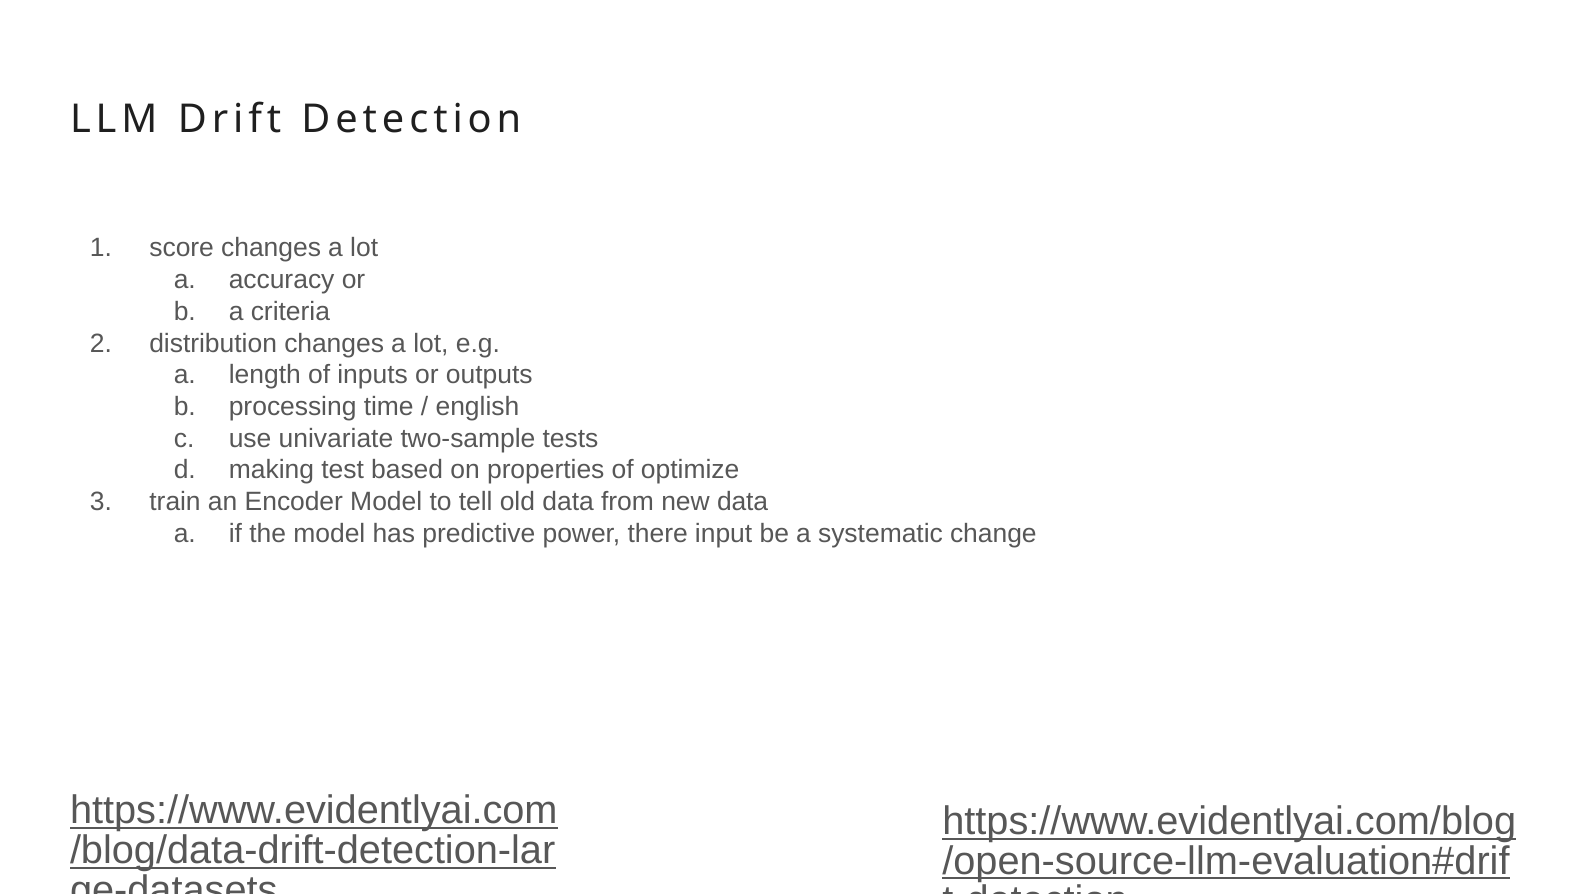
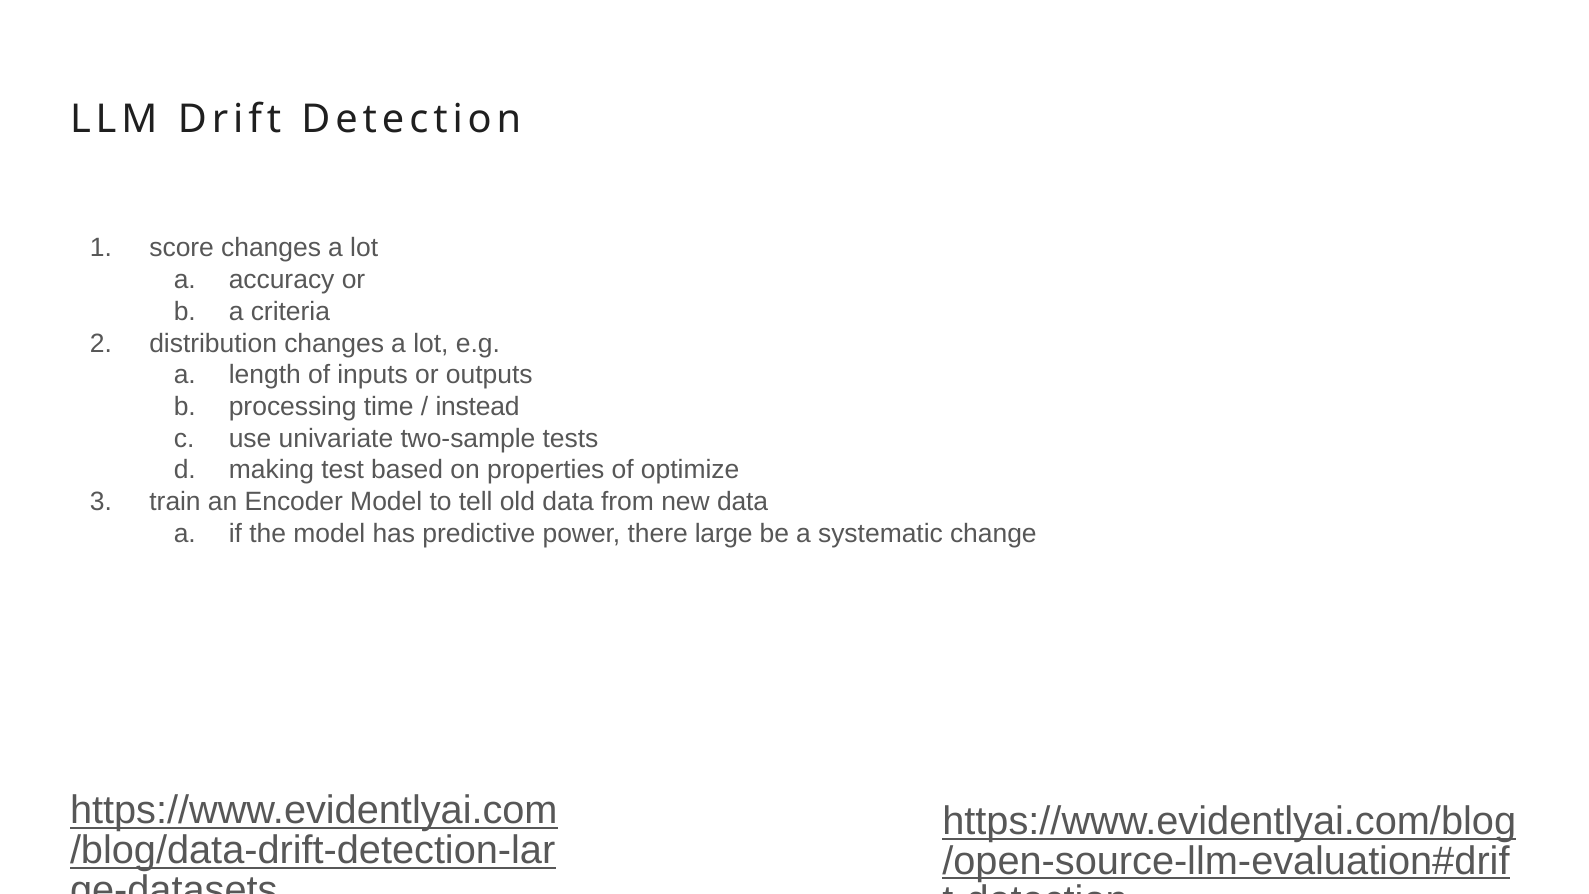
english: english -> instead
input: input -> large
